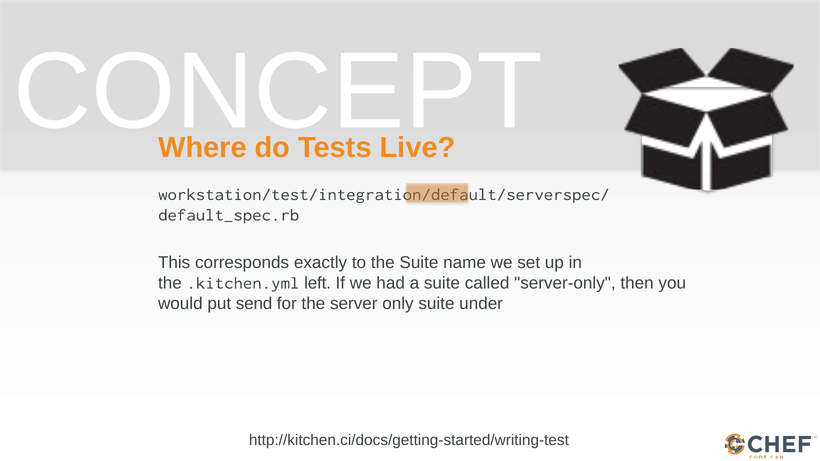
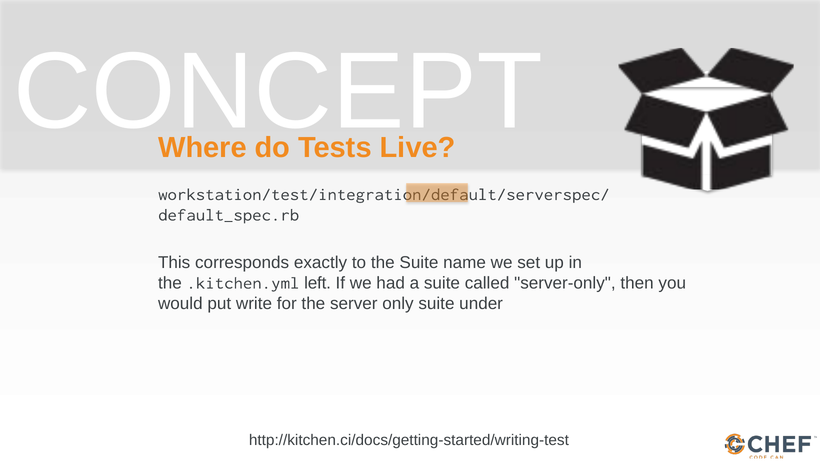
send: send -> write
